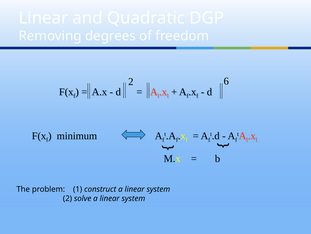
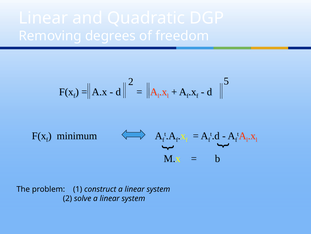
6: 6 -> 5
